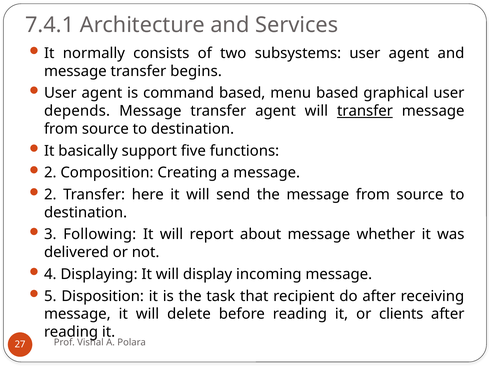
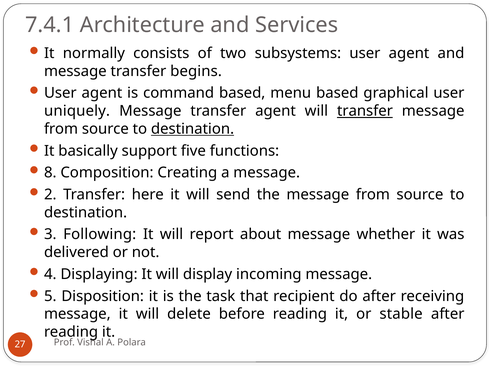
depends: depends -> uniquely
destination at (193, 129) underline: none -> present
2 at (50, 173): 2 -> 8
clients: clients -> stable
